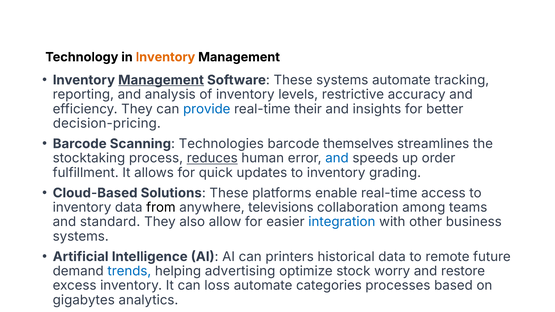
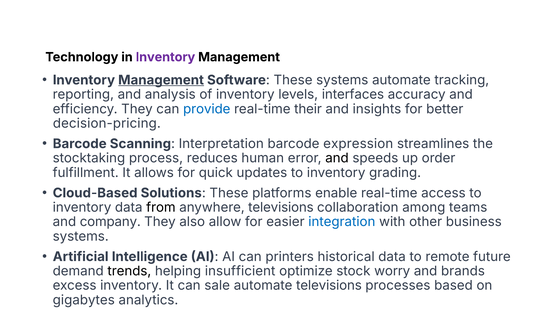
Inventory at (165, 57) colour: orange -> purple
restrictive: restrictive -> interfaces
Technologies: Technologies -> Interpretation
themselves: themselves -> expression
reduces underline: present -> none
and at (337, 158) colour: blue -> black
standard: standard -> company
trends colour: blue -> black
advertising: advertising -> insufficient
restore: restore -> brands
loss: loss -> sale
automate categories: categories -> televisions
